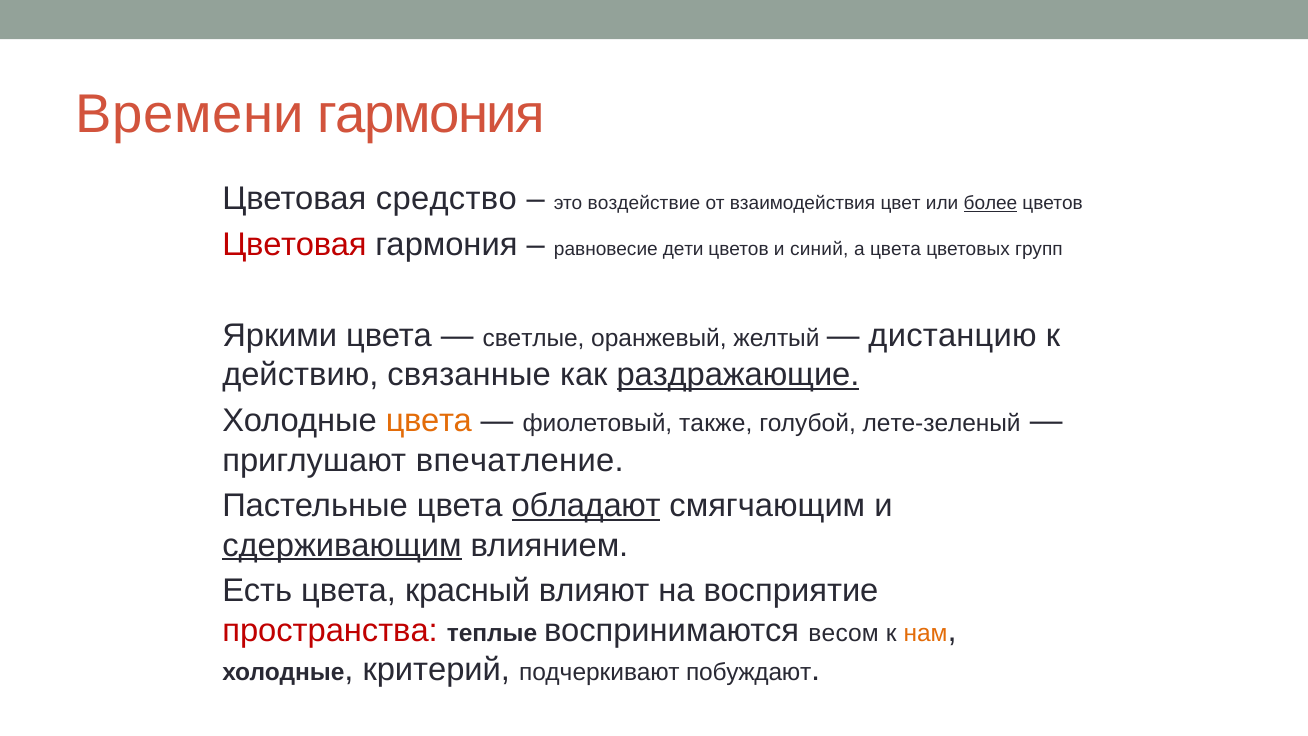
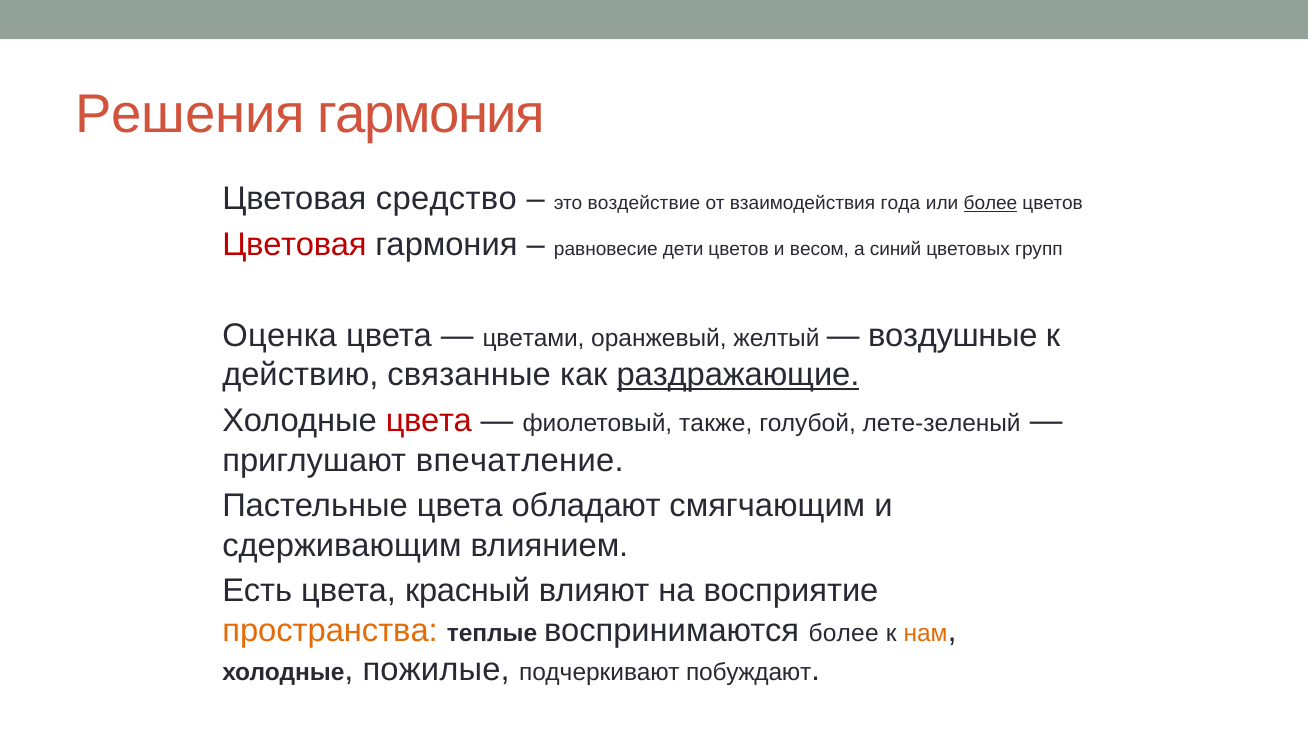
Времени: Времени -> Решения
цвет: цвет -> года
синий: синий -> весом
а цвета: цвета -> синий
Яркими: Яркими -> Оценка
светлые: светлые -> цветами
дистанцию: дистанцию -> воздушные
цвета at (429, 421) colour: orange -> red
обладают underline: present -> none
сдерживающим underline: present -> none
пространства colour: red -> orange
воспринимаются весом: весом -> более
критерий: критерий -> пожилые
